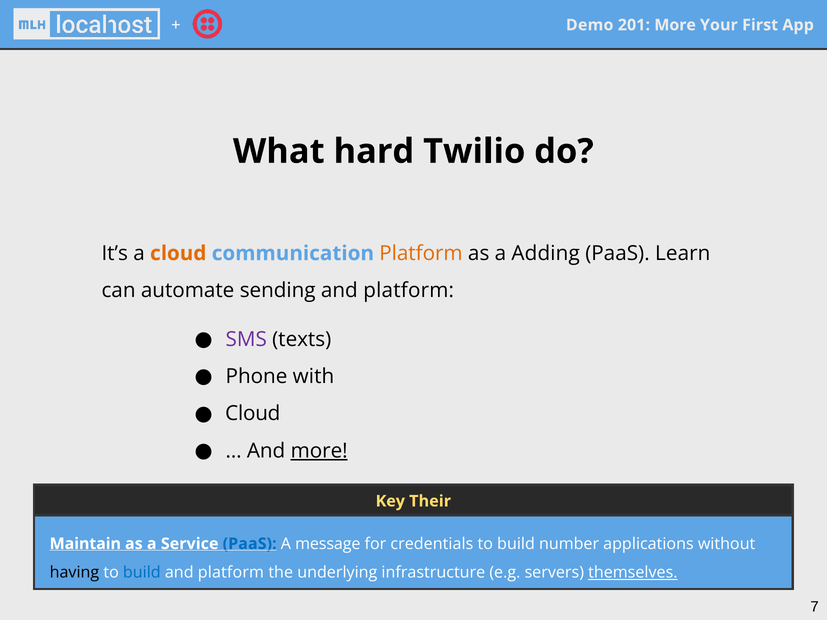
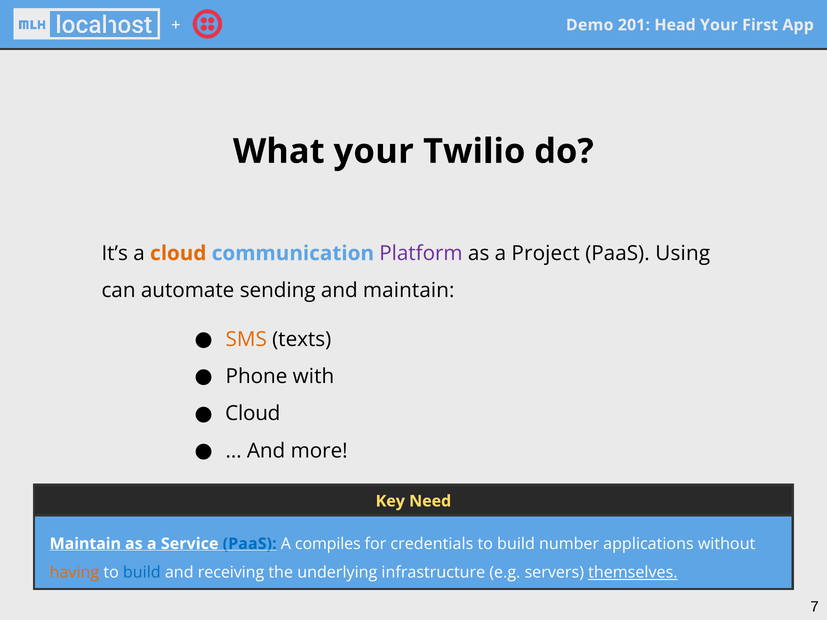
More at (675, 25): More -> Head
What hard: hard -> your
Platform at (421, 253) colour: orange -> purple
Adding: Adding -> Project
Learn: Learn -> Using
sending and platform: platform -> maintain
SMS colour: purple -> orange
more at (319, 451) underline: present -> none
Their: Their -> Need
message: message -> compiles
having colour: black -> orange
platform at (231, 573): platform -> receiving
